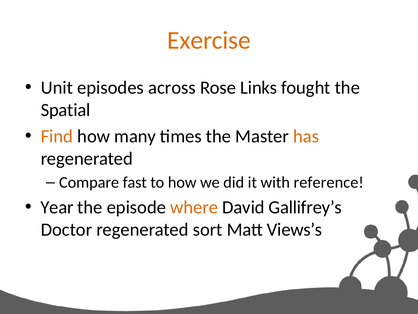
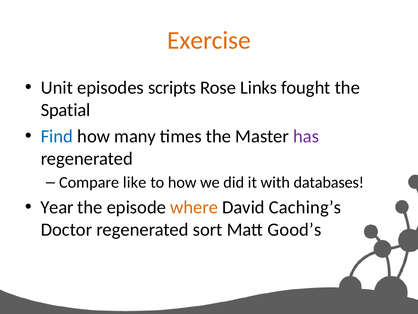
across: across -> scripts
Find colour: orange -> blue
has colour: orange -> purple
fast: fast -> like
reference: reference -> databases
Gallifrey’s: Gallifrey’s -> Caching’s
Views’s: Views’s -> Good’s
